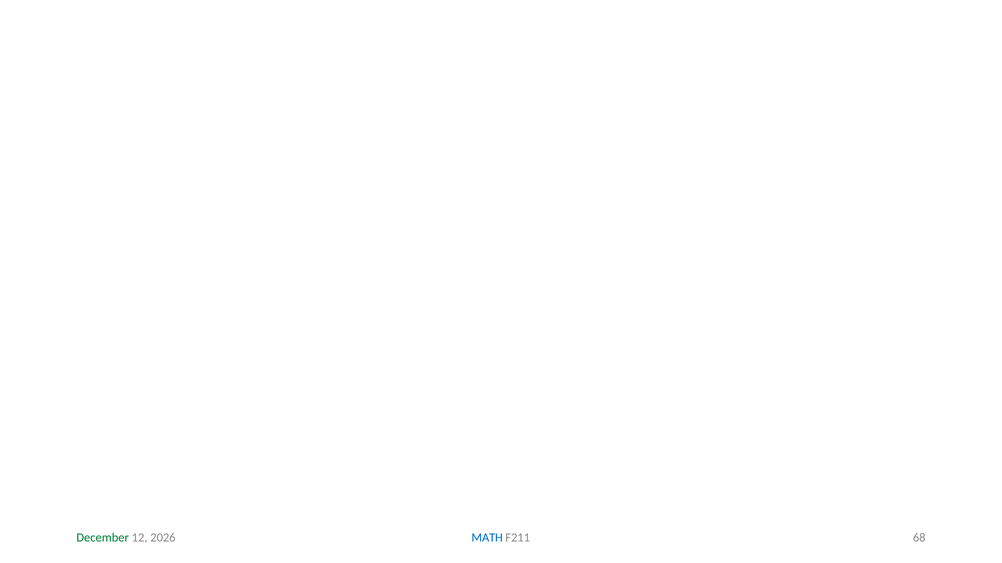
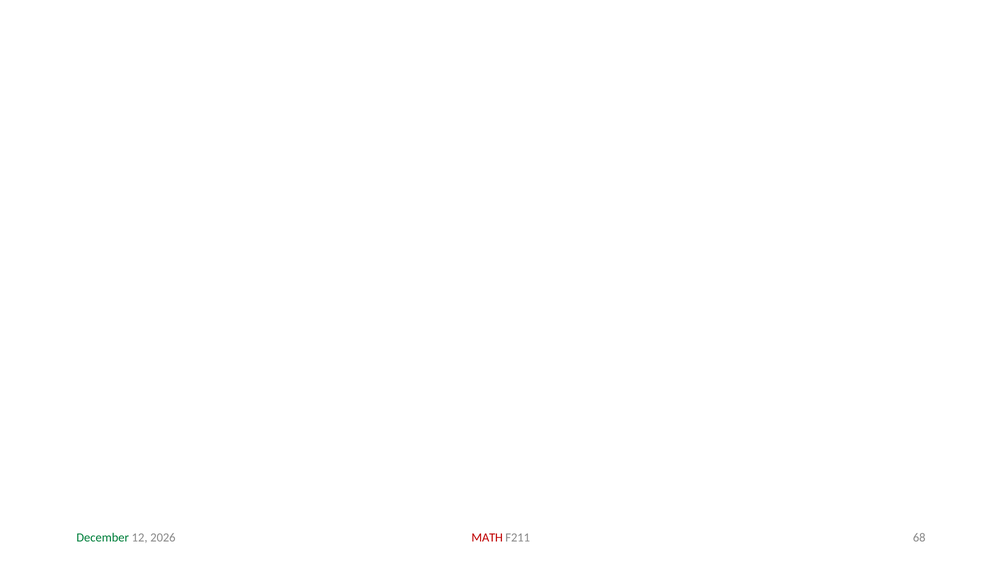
MATH colour: blue -> red
